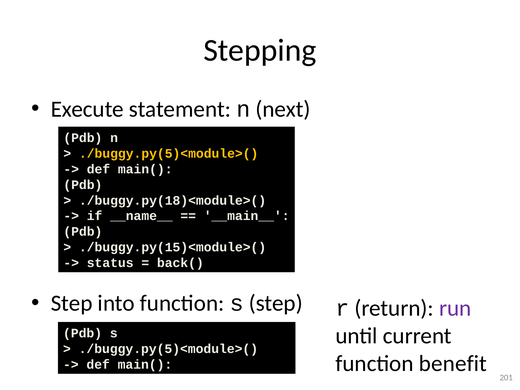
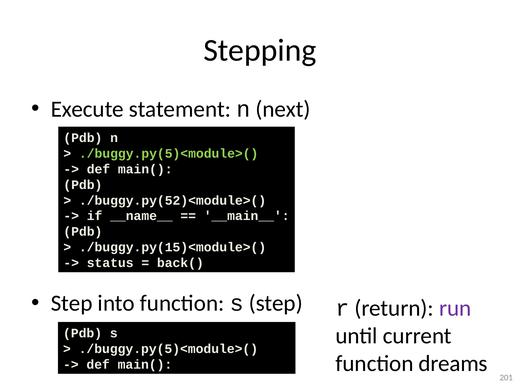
./buggy.py(5)<module>( at (169, 154) colour: yellow -> light green
./buggy.py(18)<module>(: ./buggy.py(18)<module>( -> ./buggy.py(52)<module>(
benefit: benefit -> dreams
